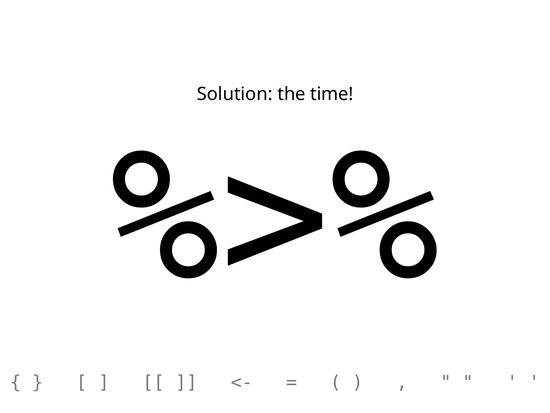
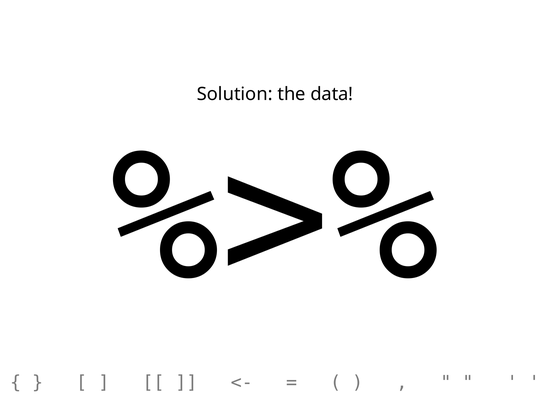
time: time -> data
